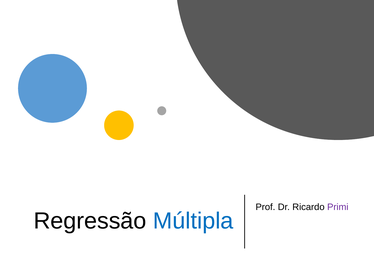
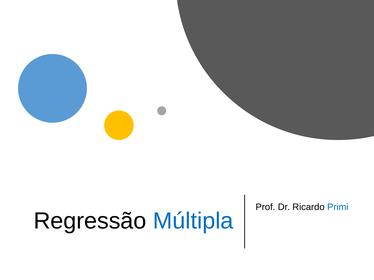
Primi colour: purple -> blue
